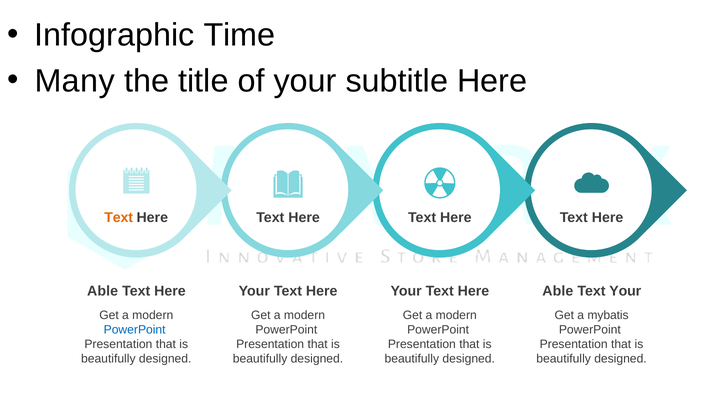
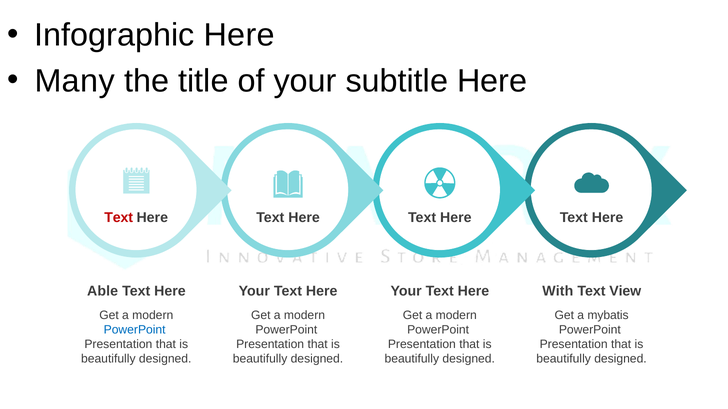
Infographic Time: Time -> Here
Text at (119, 218) colour: orange -> red
Able at (558, 291): Able -> With
Text Your: Your -> View
